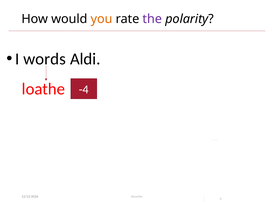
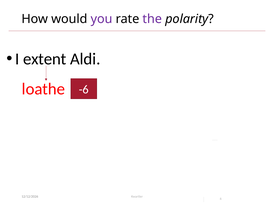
you colour: orange -> purple
words: words -> extent
-4: -4 -> -6
